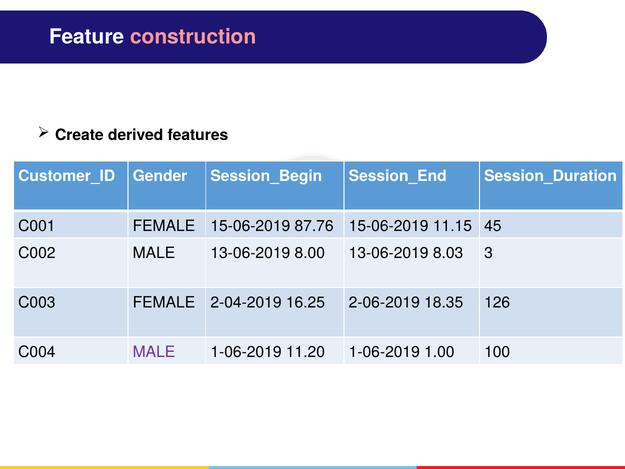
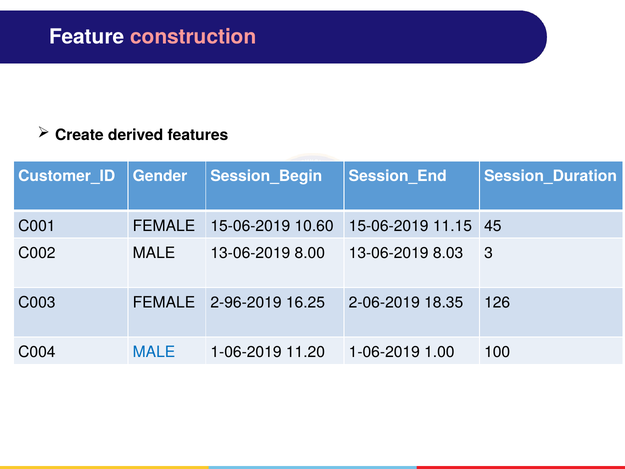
87.76: 87.76 -> 10.60
2-04-2019: 2-04-2019 -> 2-96-2019
MALE at (154, 352) colour: purple -> blue
